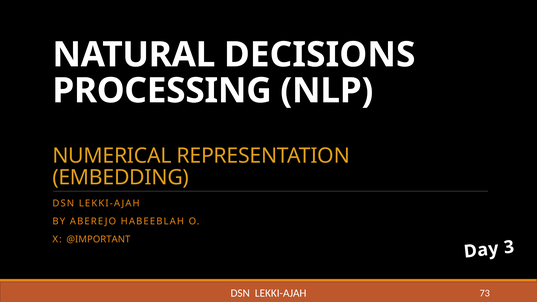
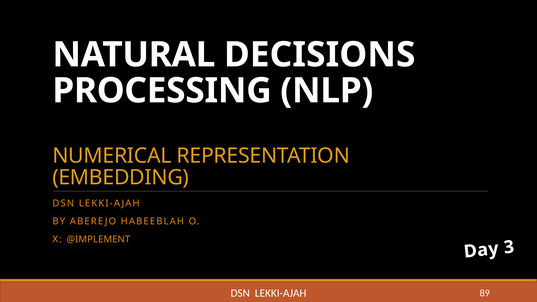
@IMPORTANT: @IMPORTANT -> @IMPLEMENT
73: 73 -> 89
